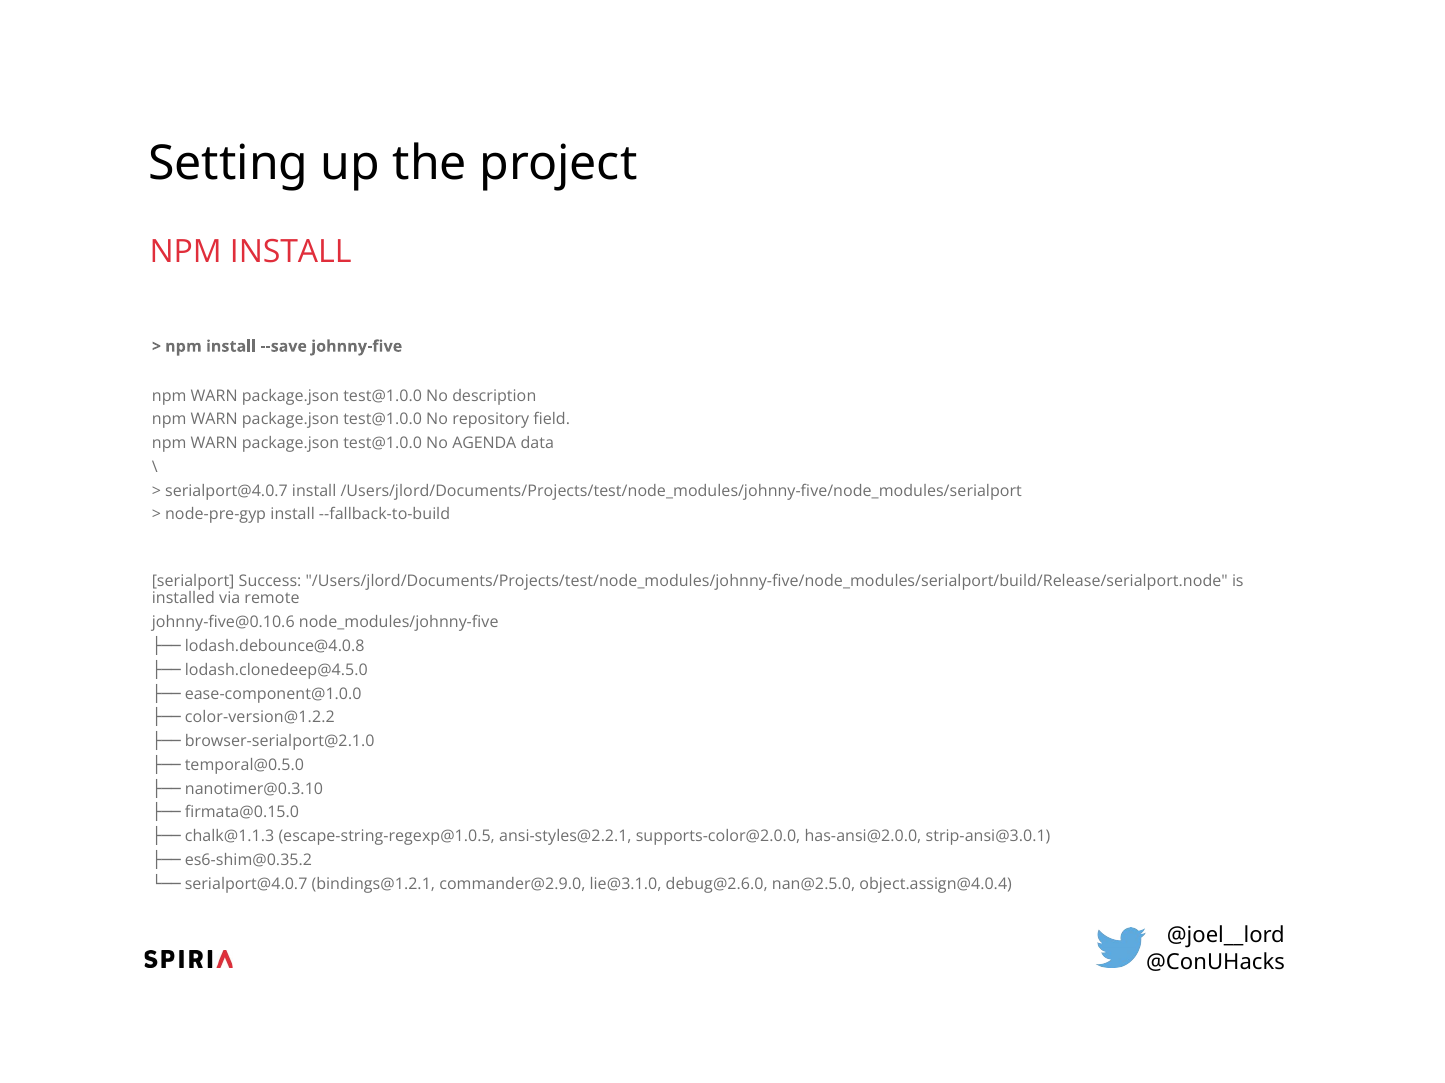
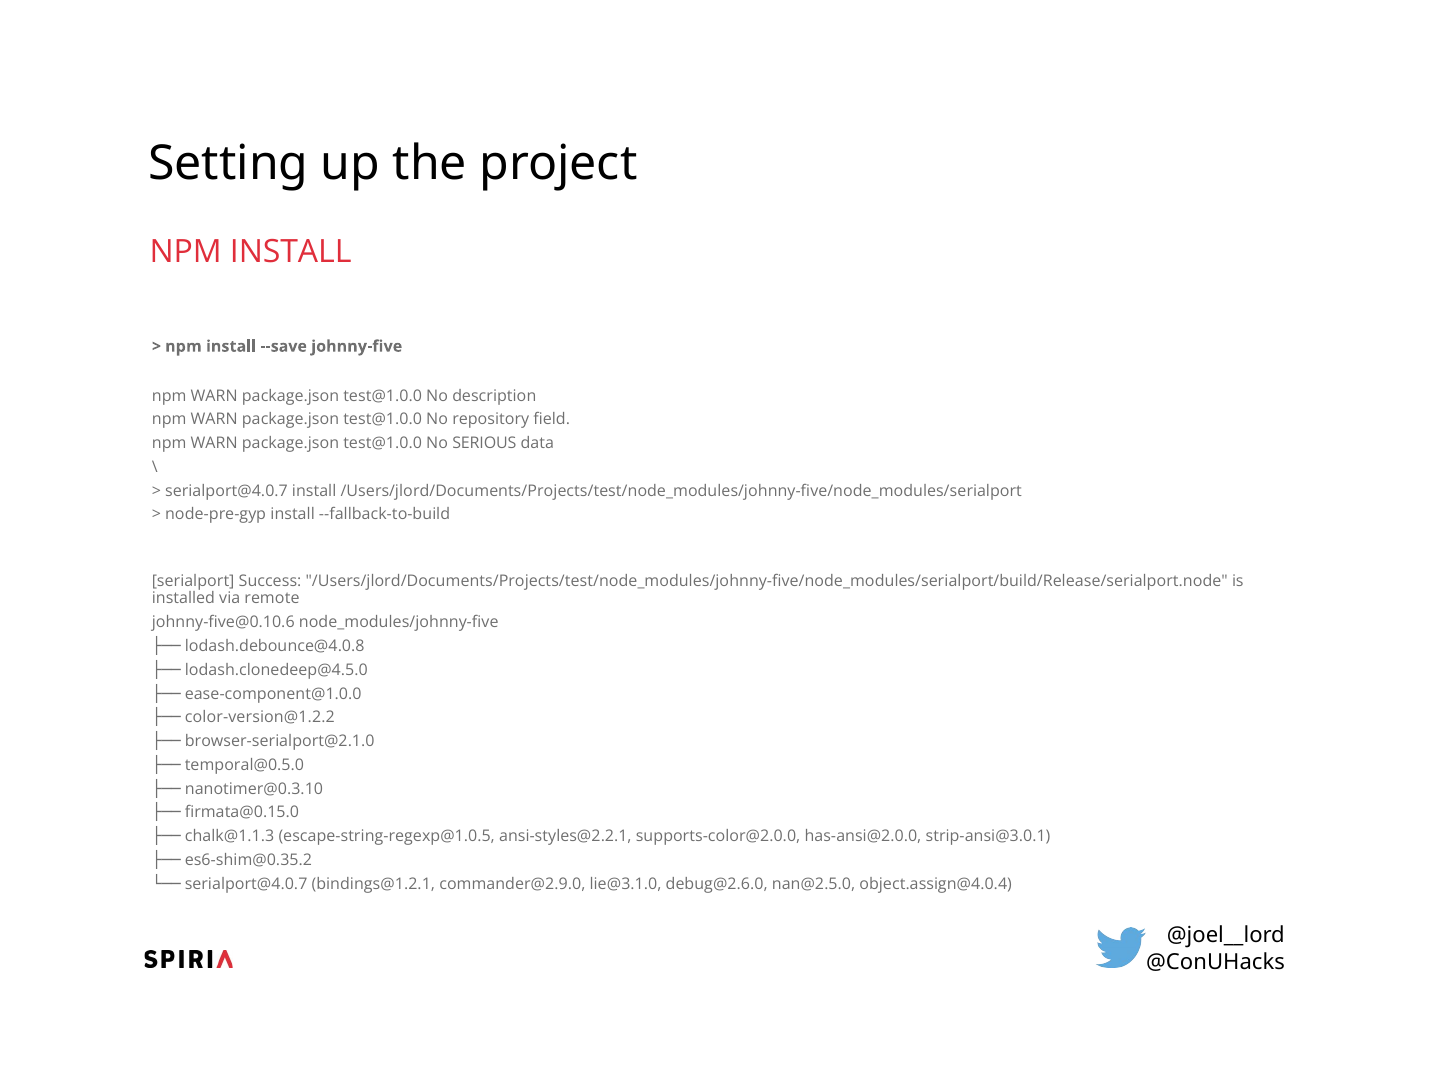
AGENDA: AGENDA -> SERIOUS
